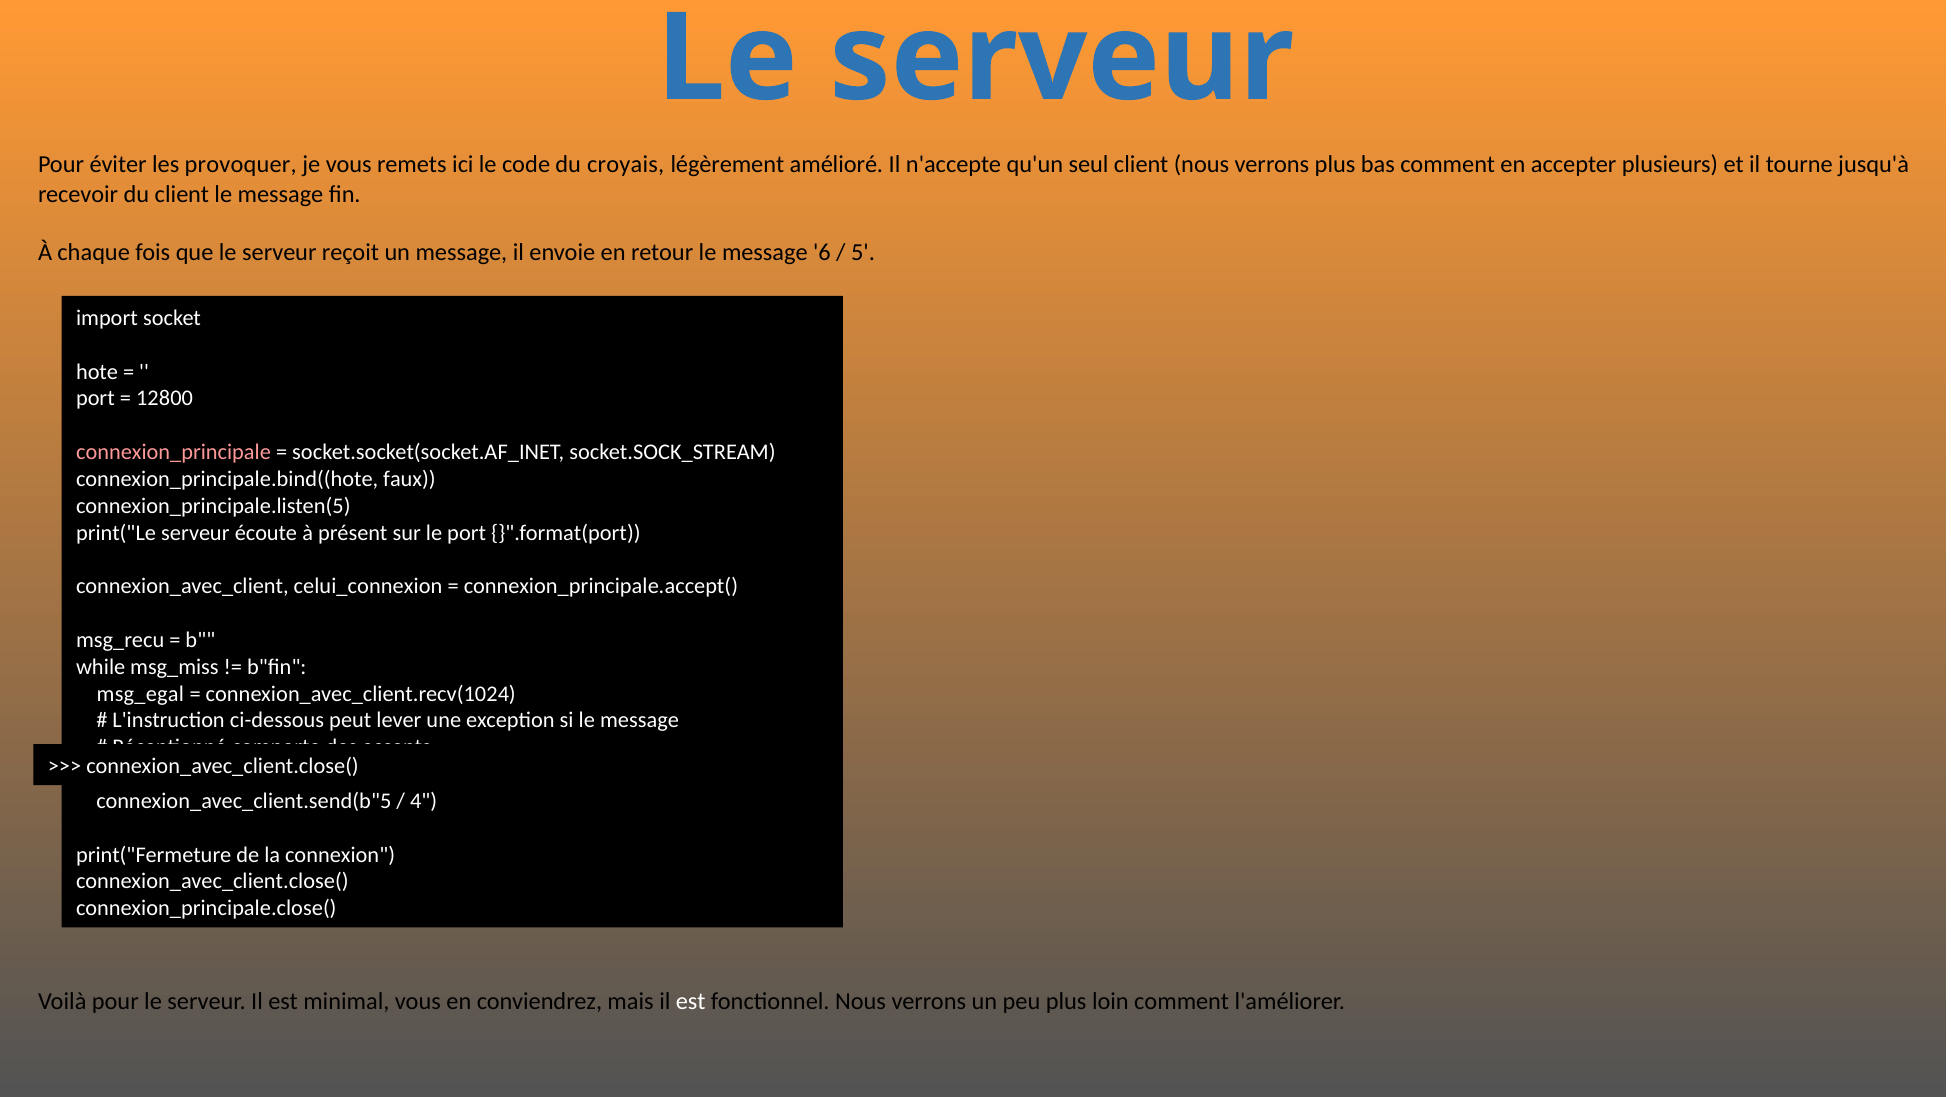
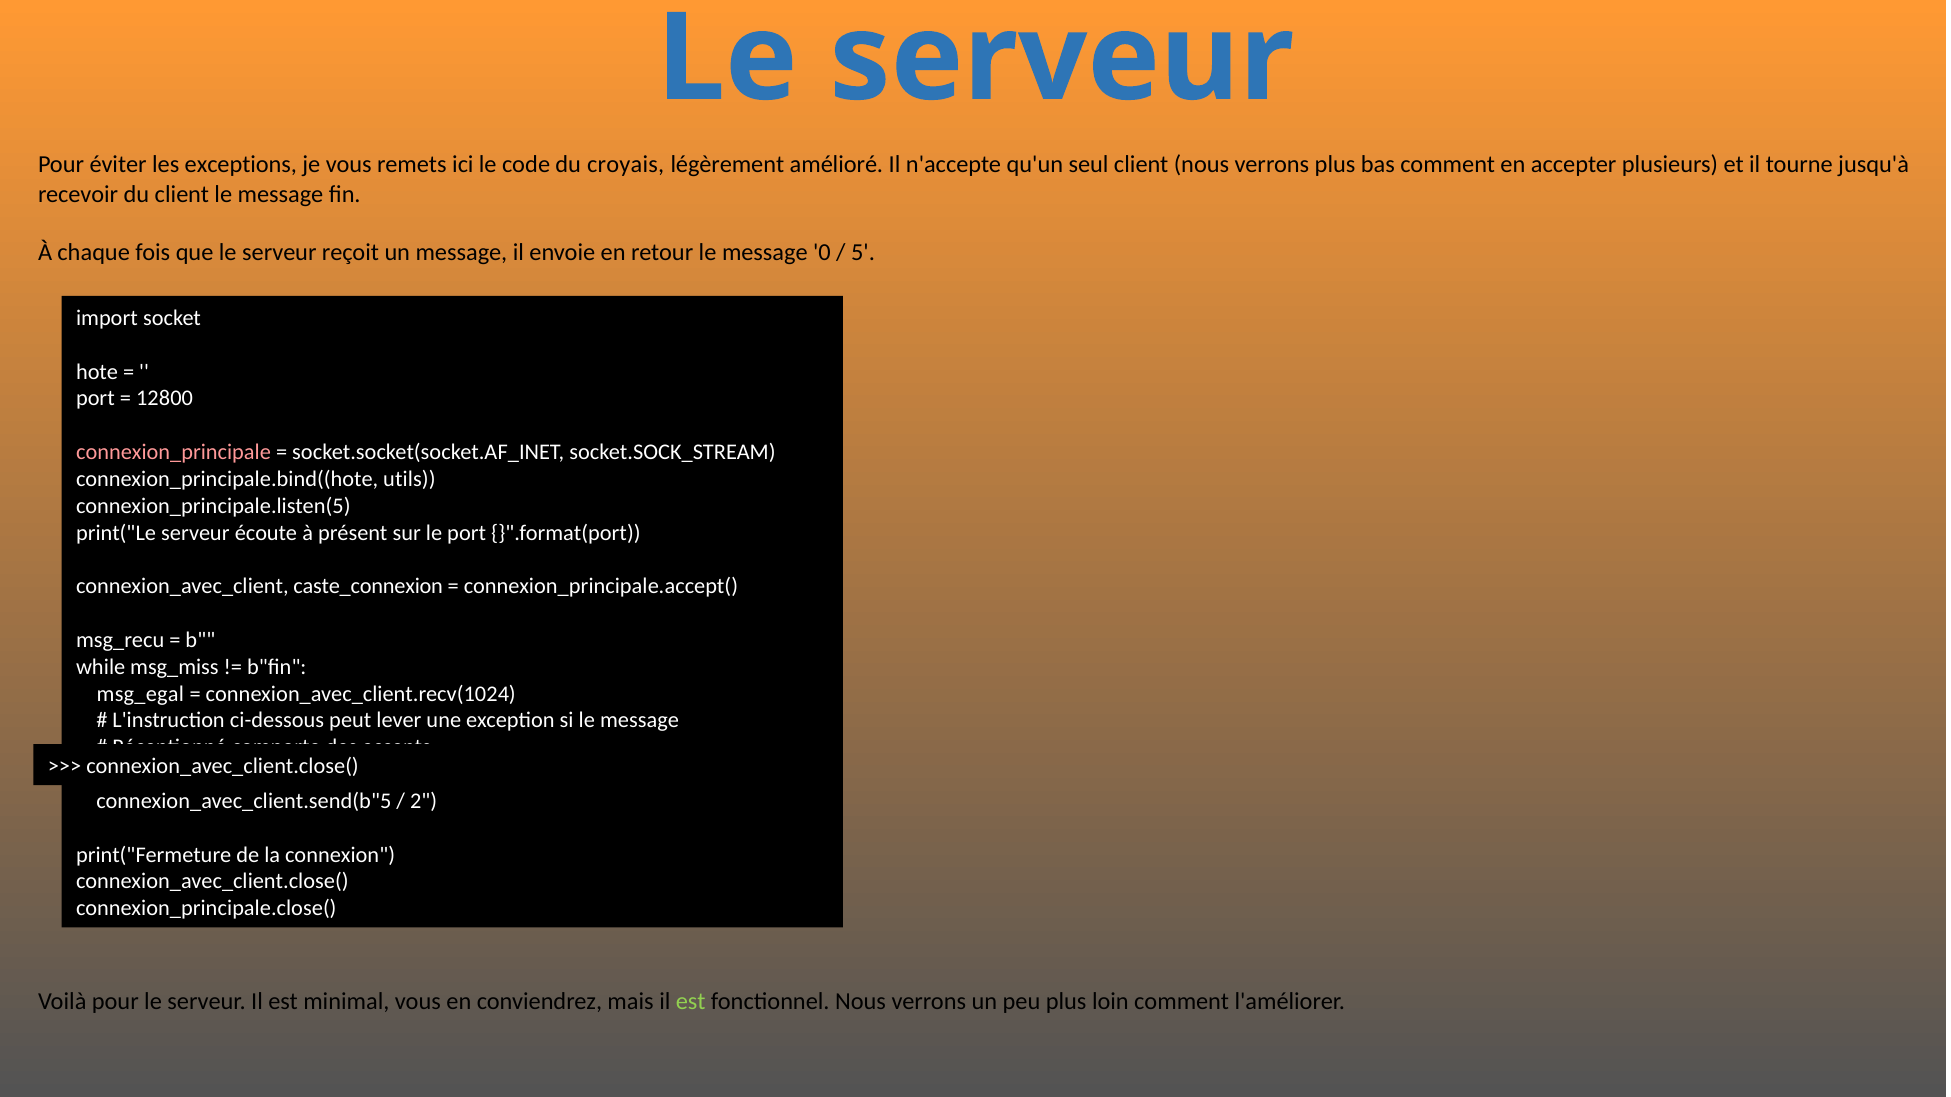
provoquer: provoquer -> exceptions
6: 6 -> 0
faux: faux -> utils
celui_connexion: celui_connexion -> caste_connexion
4: 4 -> 2
est at (691, 1002) colour: white -> light green
